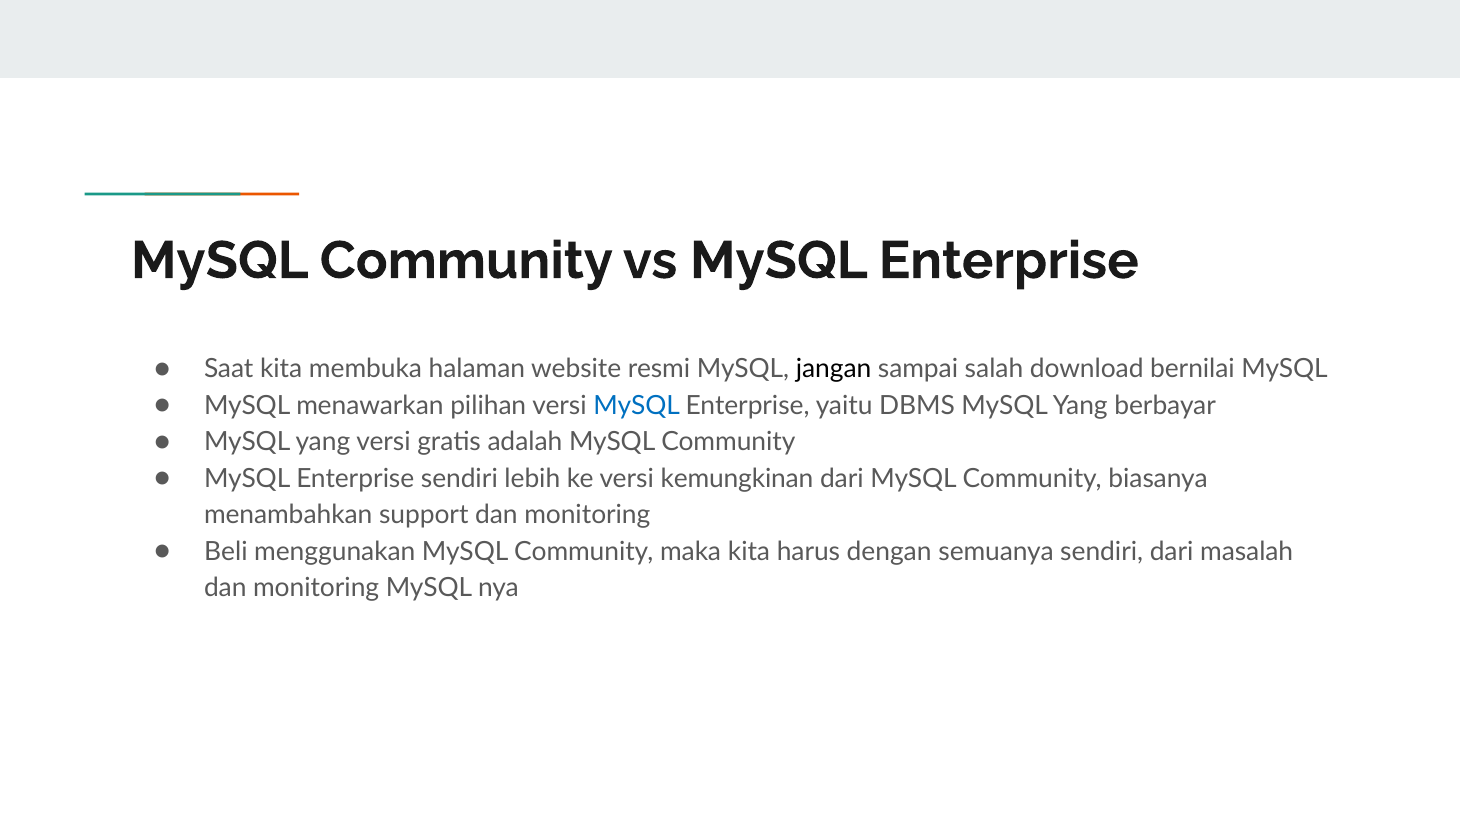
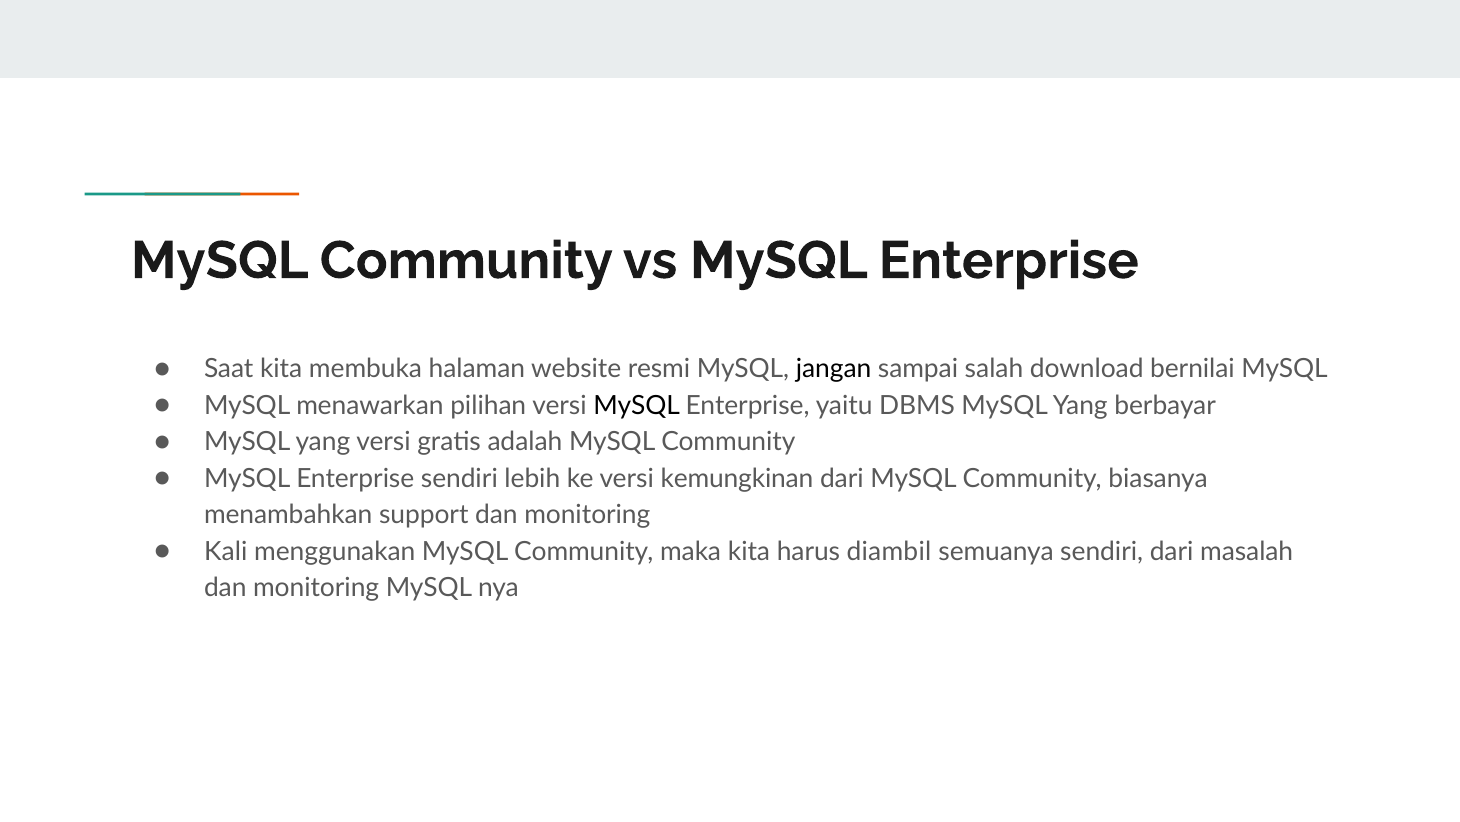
MySQL at (637, 405) colour: blue -> black
Beli: Beli -> Kali
dengan: dengan -> diambil
